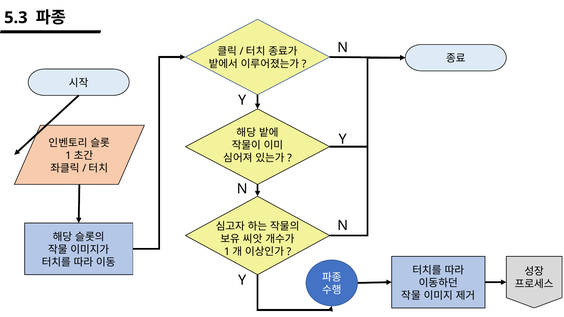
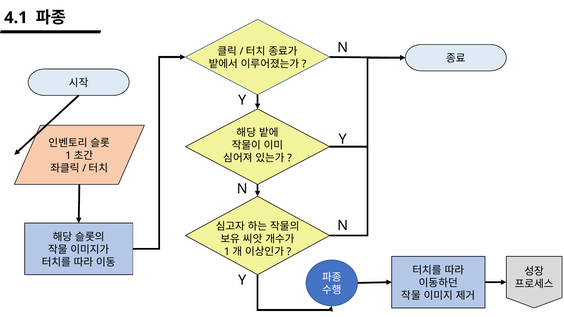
5.3: 5.3 -> 4.1
